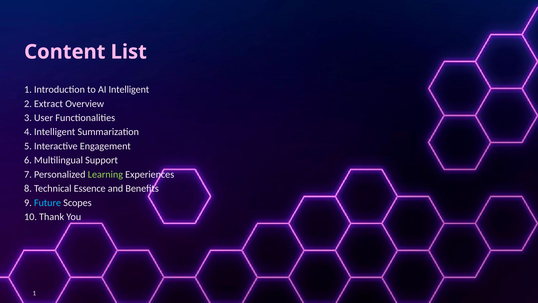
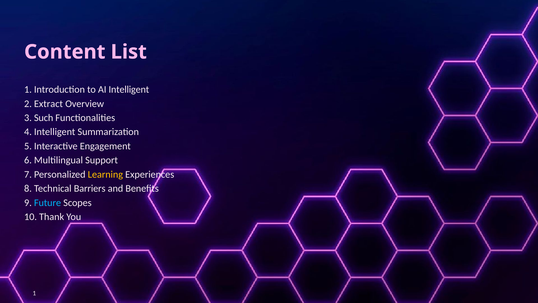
User: User -> Such
Learning colour: light green -> yellow
Essence: Essence -> Barriers
